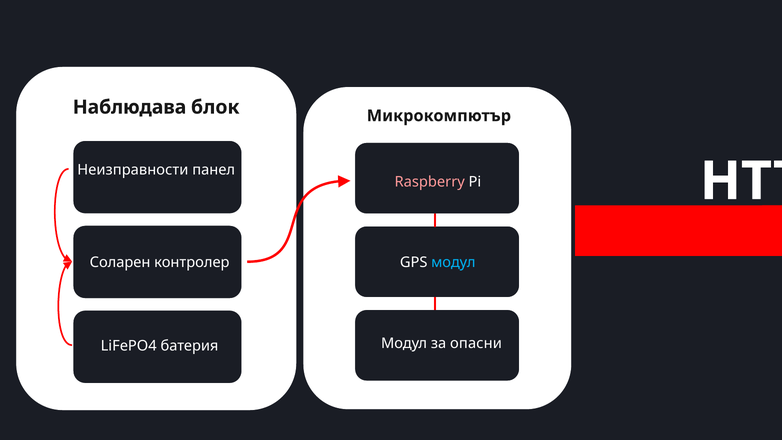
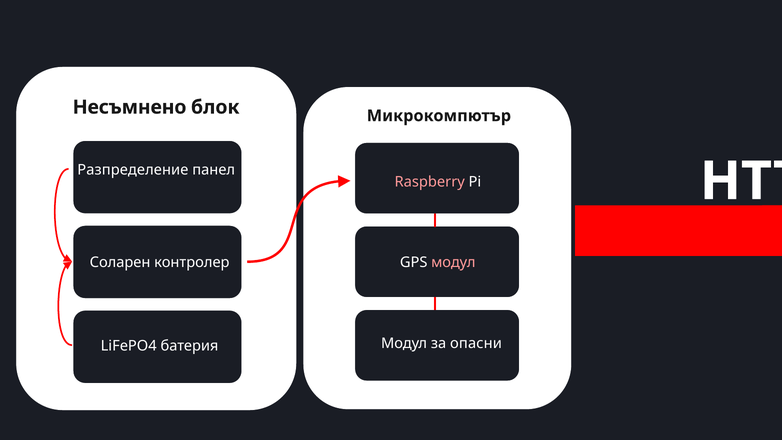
Наблюдава: Наблюдава -> Несъмнено
Неизправности: Неизправности -> Разпределение
модул at (453, 263) colour: light blue -> pink
